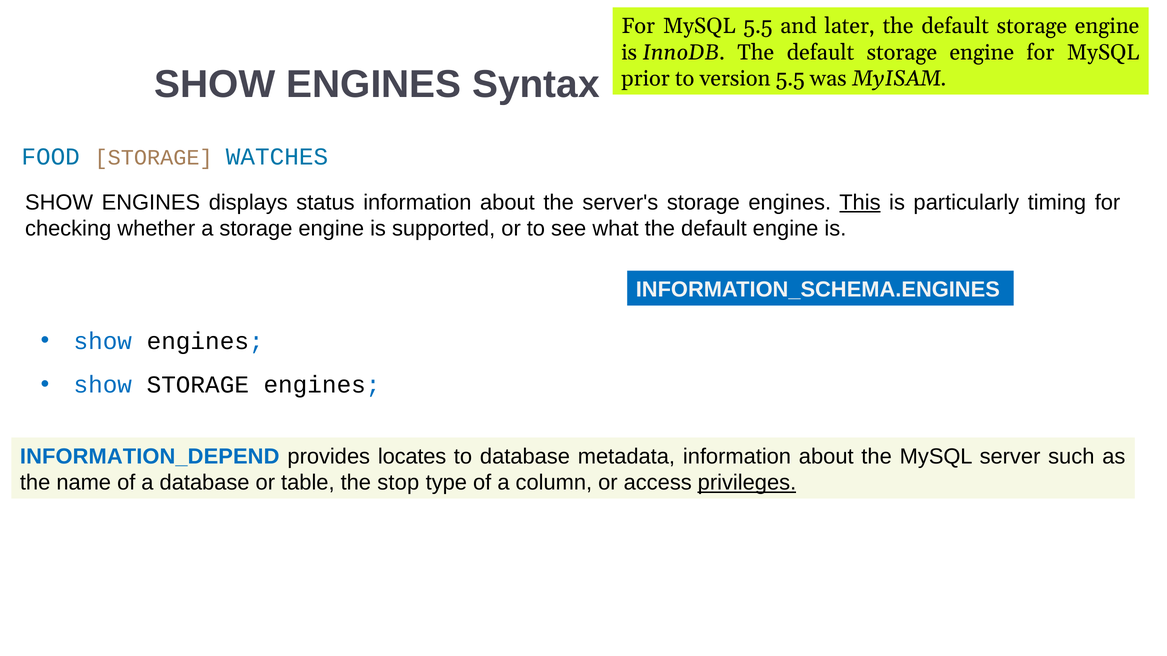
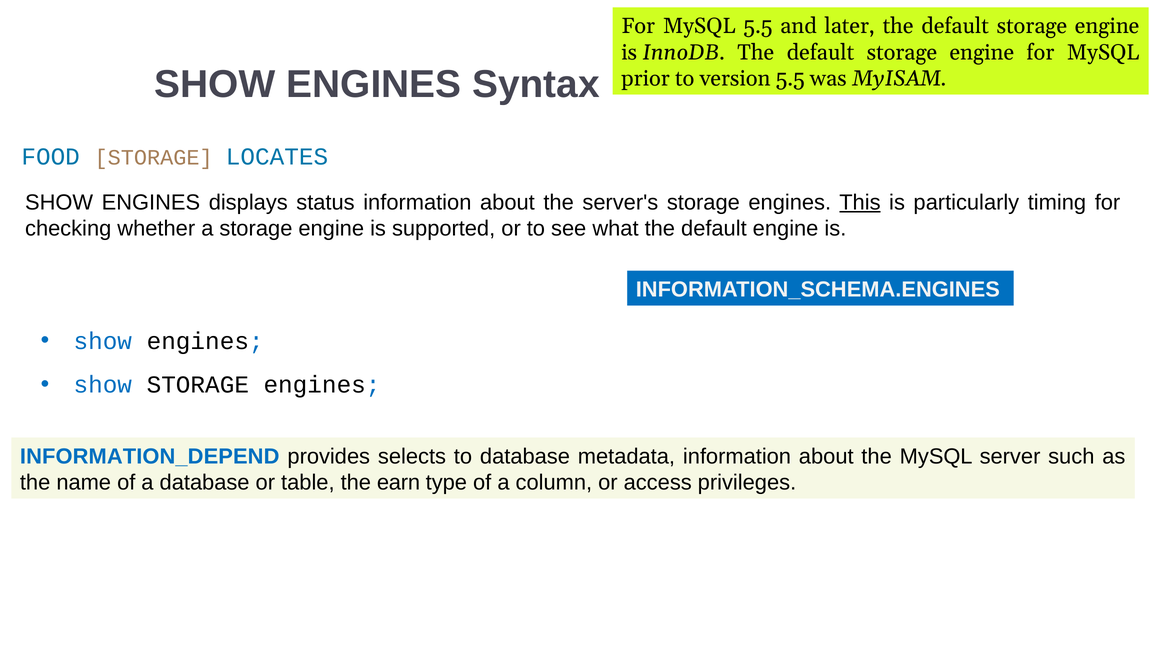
WATCHES: WATCHES -> LOCATES
locates: locates -> selects
stop: stop -> earn
privileges underline: present -> none
